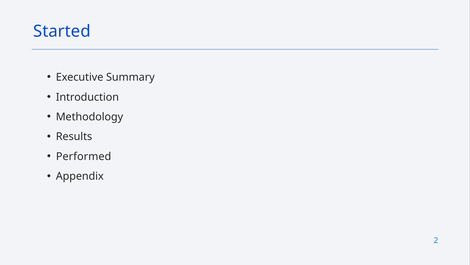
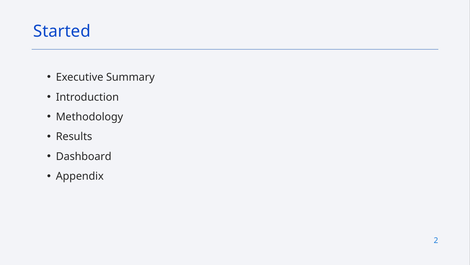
Performed: Performed -> Dashboard
